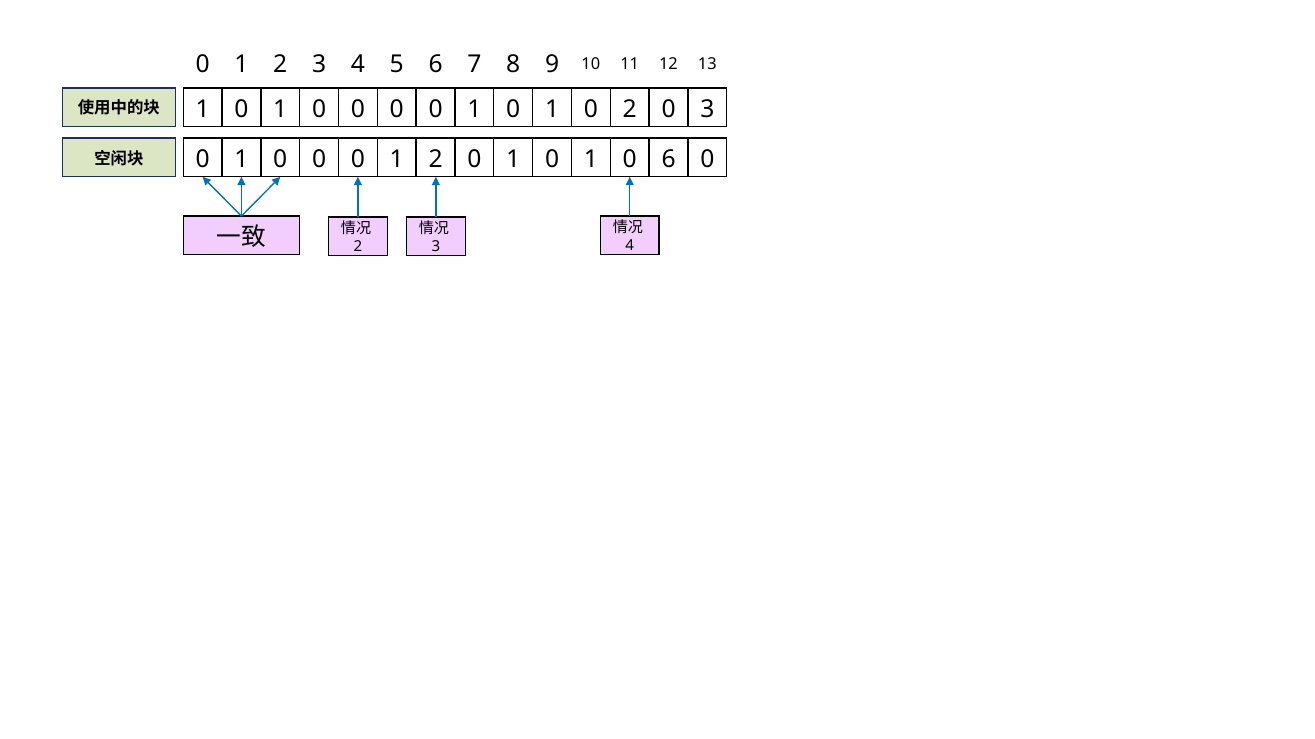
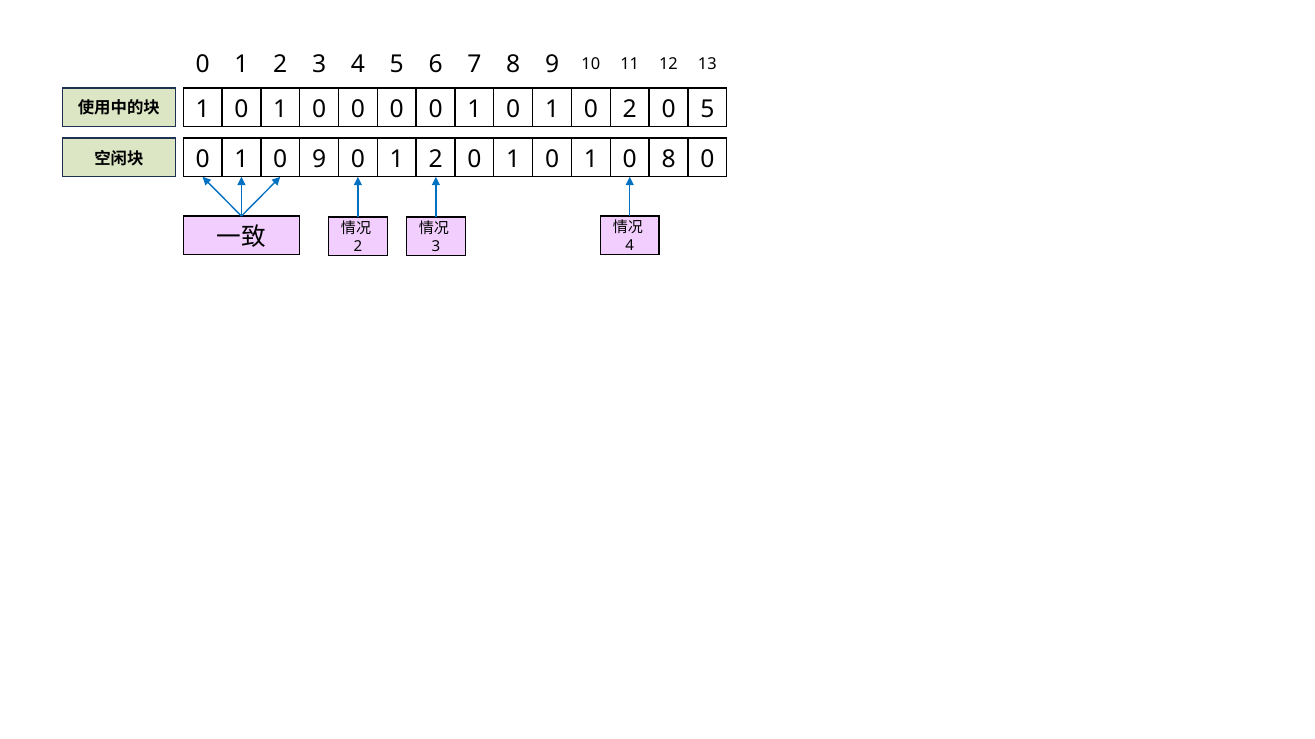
3 at (707, 109): 3 -> 5
0 at (319, 159): 0 -> 9
0 6: 6 -> 8
